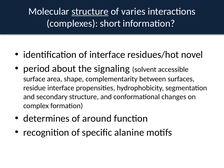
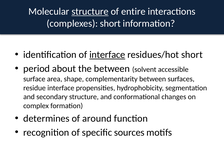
varies: varies -> entire
interface at (107, 55) underline: none -> present
residues/hot novel: novel -> short
the signaling: signaling -> between
alanine: alanine -> sources
